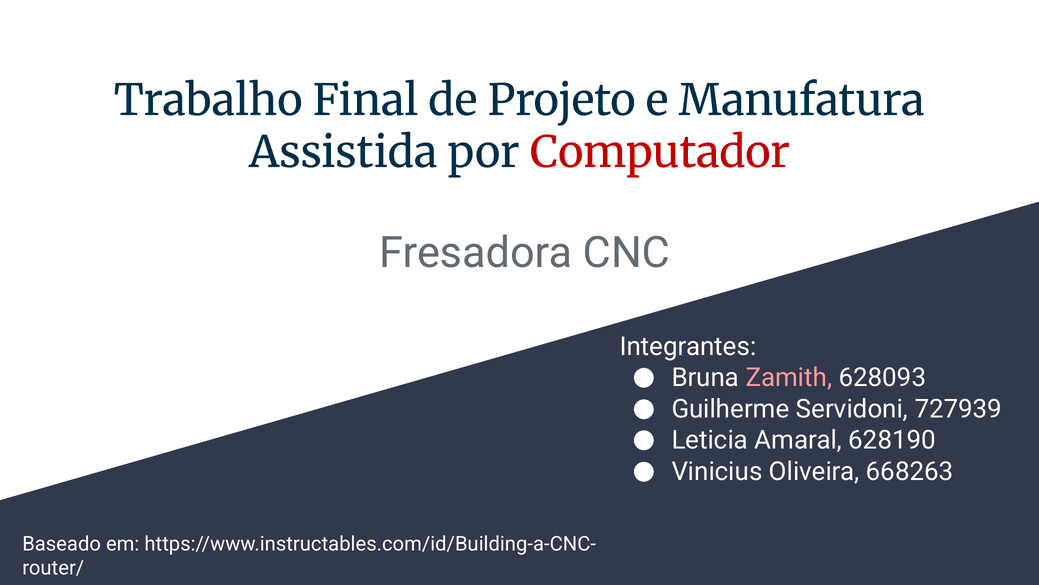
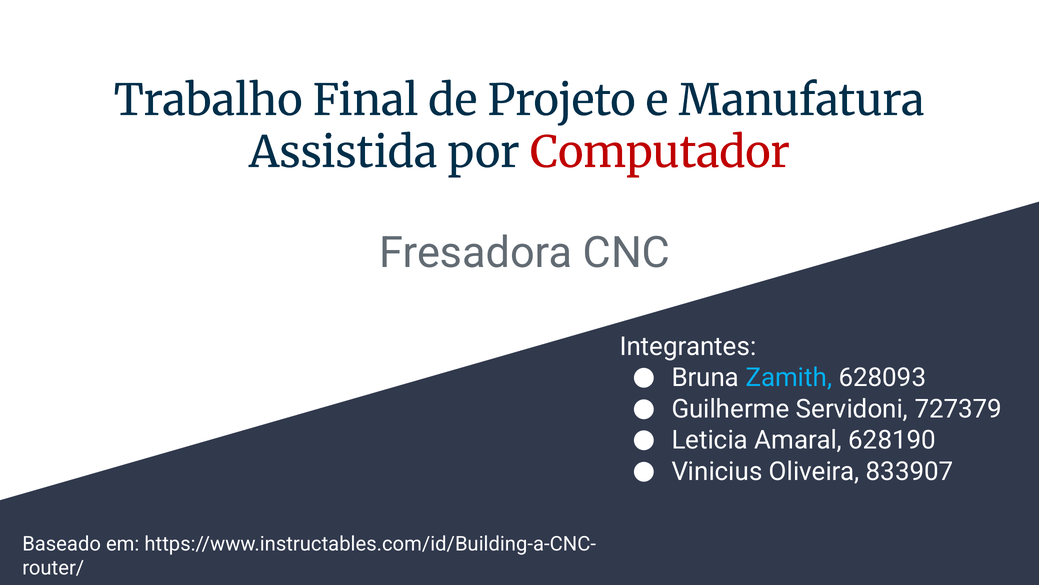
Zamith colour: pink -> light blue
727939: 727939 -> 727379
668263: 668263 -> 833907
